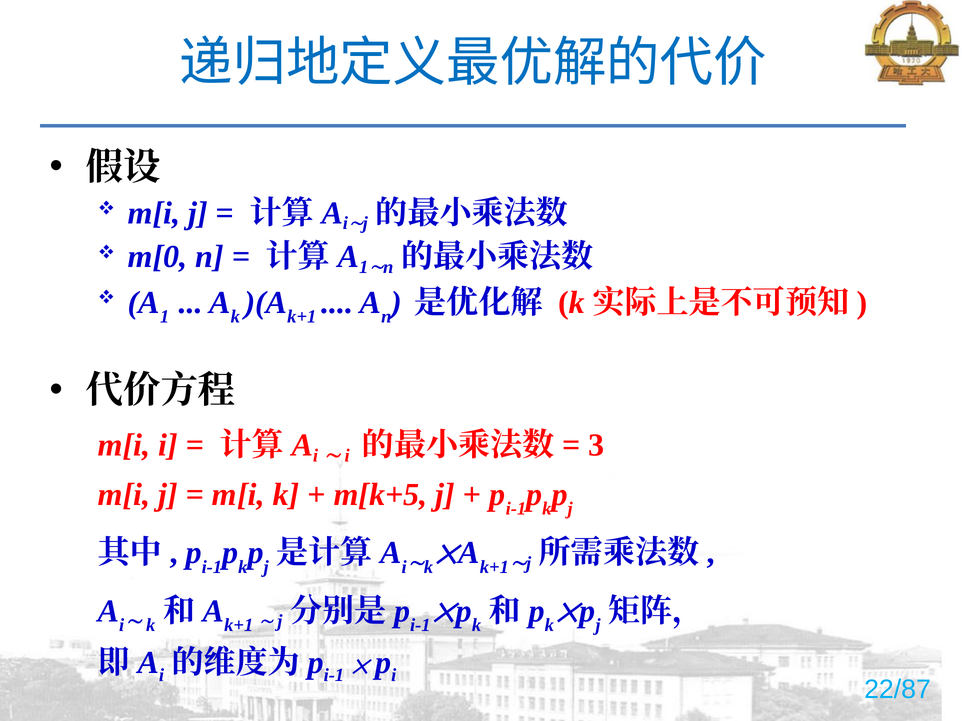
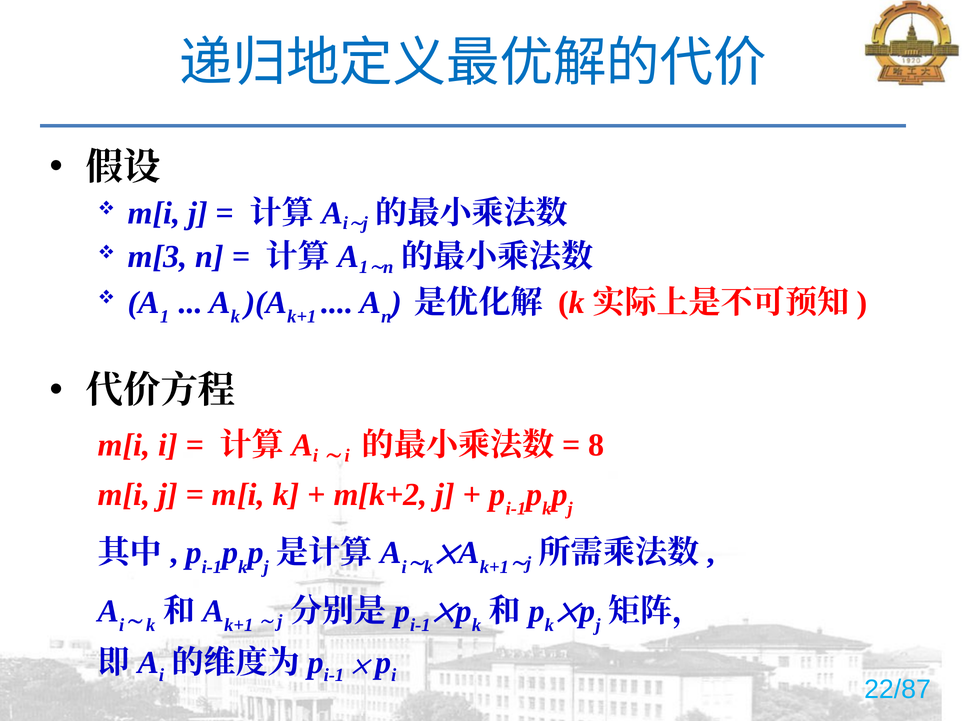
m[0: m[0 -> m[3
3: 3 -> 8
m[k+5: m[k+5 -> m[k+2
